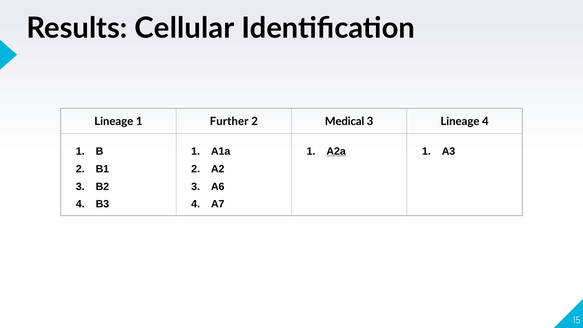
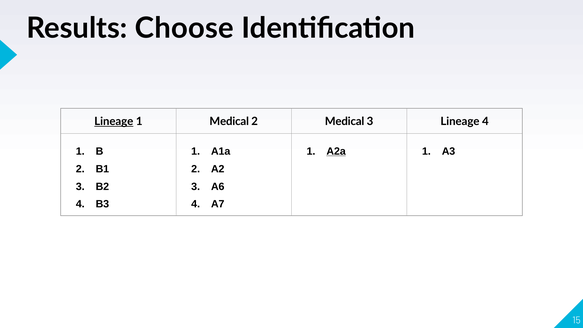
Cellular: Cellular -> Choose
Lineage at (114, 122) underline: none -> present
1 Further: Further -> Medical
